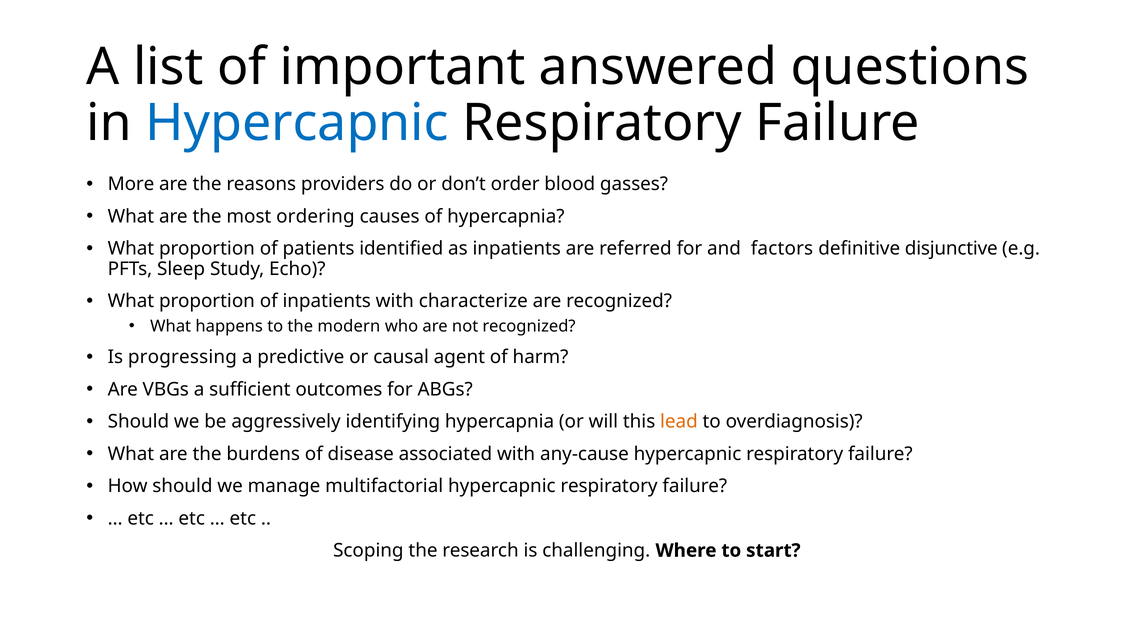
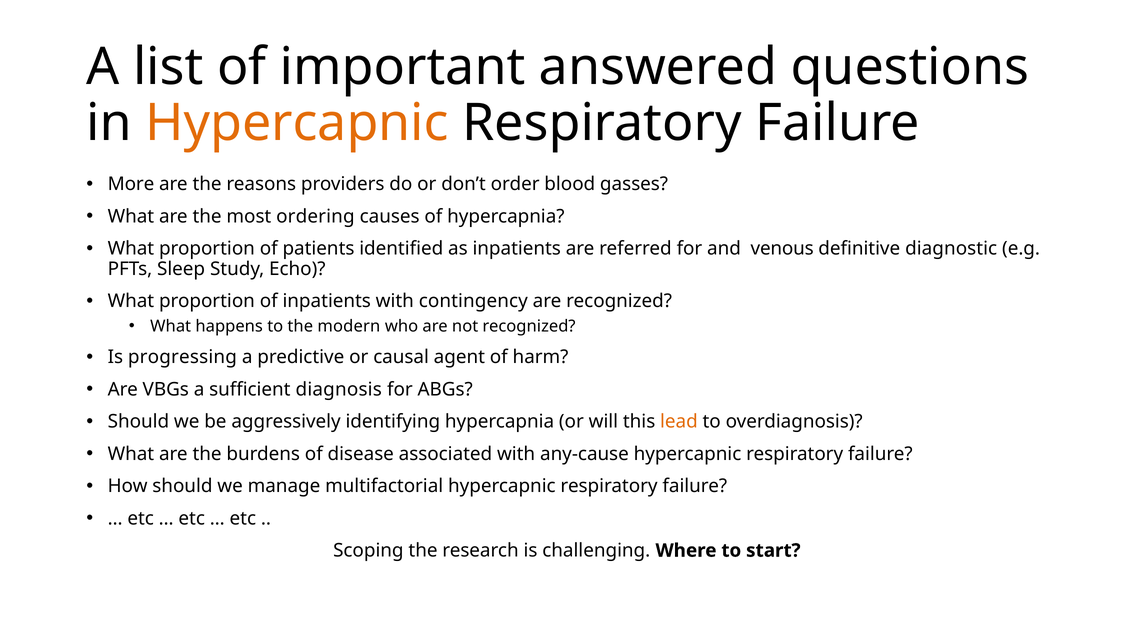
Hypercapnic at (297, 123) colour: blue -> orange
factors: factors -> venous
disjunctive: disjunctive -> diagnostic
characterize: characterize -> contingency
outcomes: outcomes -> diagnosis
